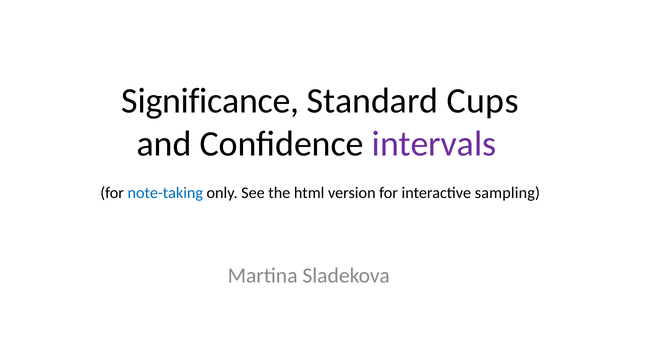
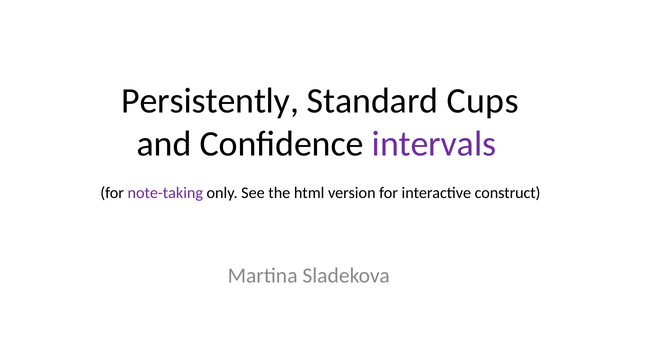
Significance: Significance -> Persistently
note-taking colour: blue -> purple
sampling: sampling -> construct
